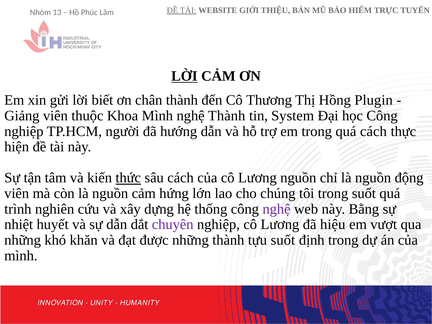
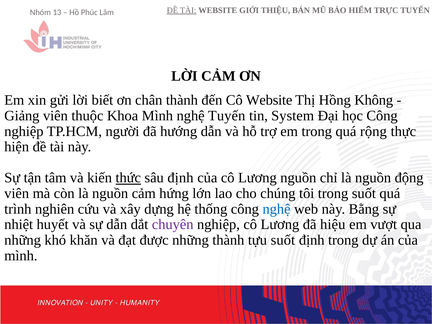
LỜI at (184, 76) underline: present -> none
Cô Thương: Thương -> Website
Plugin: Plugin -> Không
nghệ Thành: Thành -> Tuyến
quá cách: cách -> rộng
sâu cách: cách -> định
nghệ at (277, 209) colour: purple -> blue
